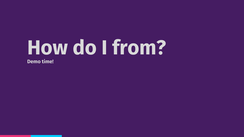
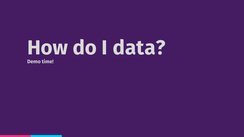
from: from -> data
